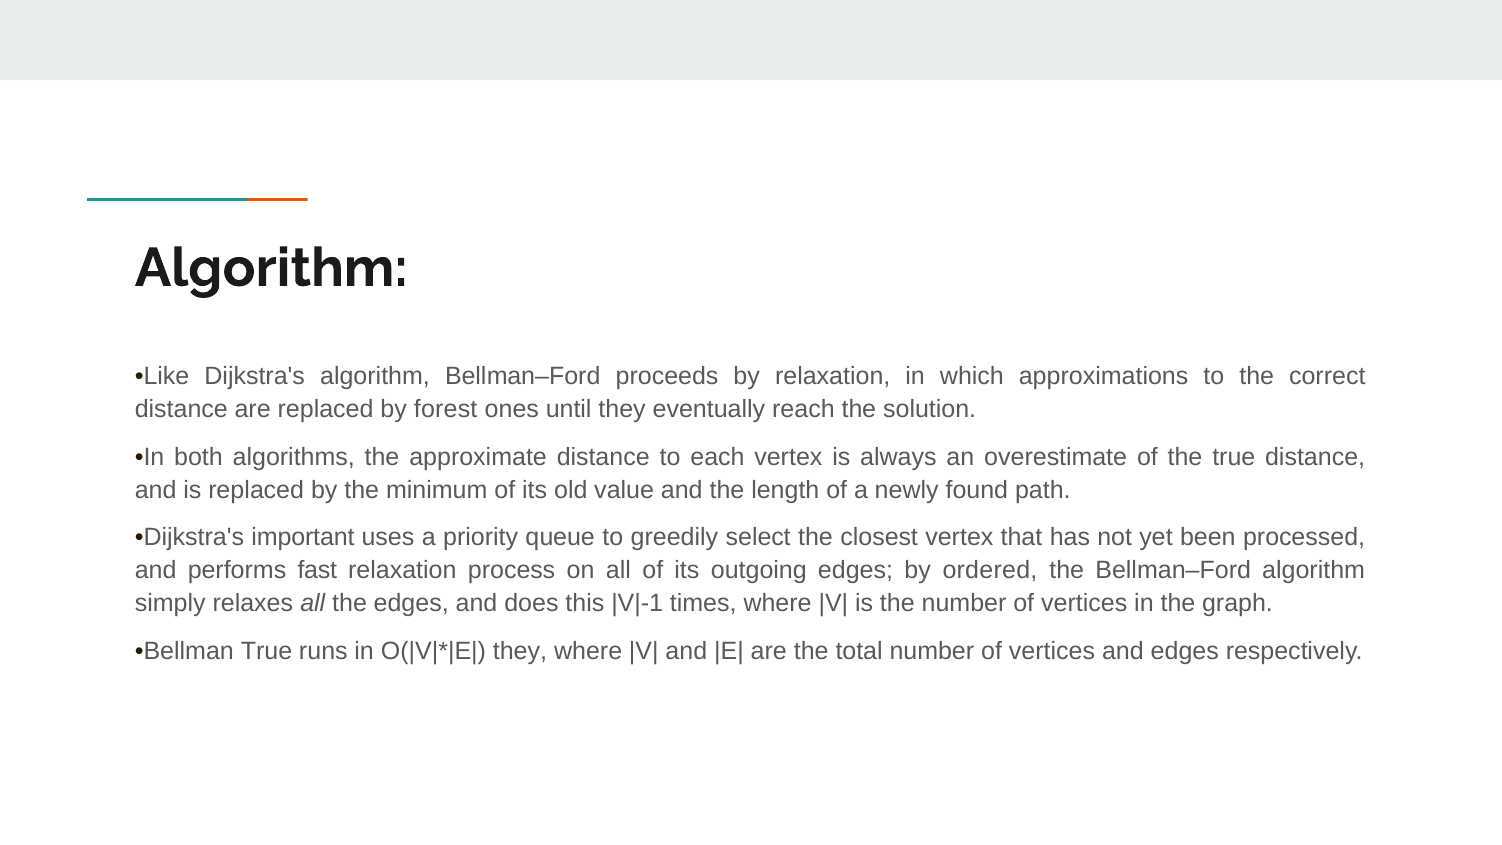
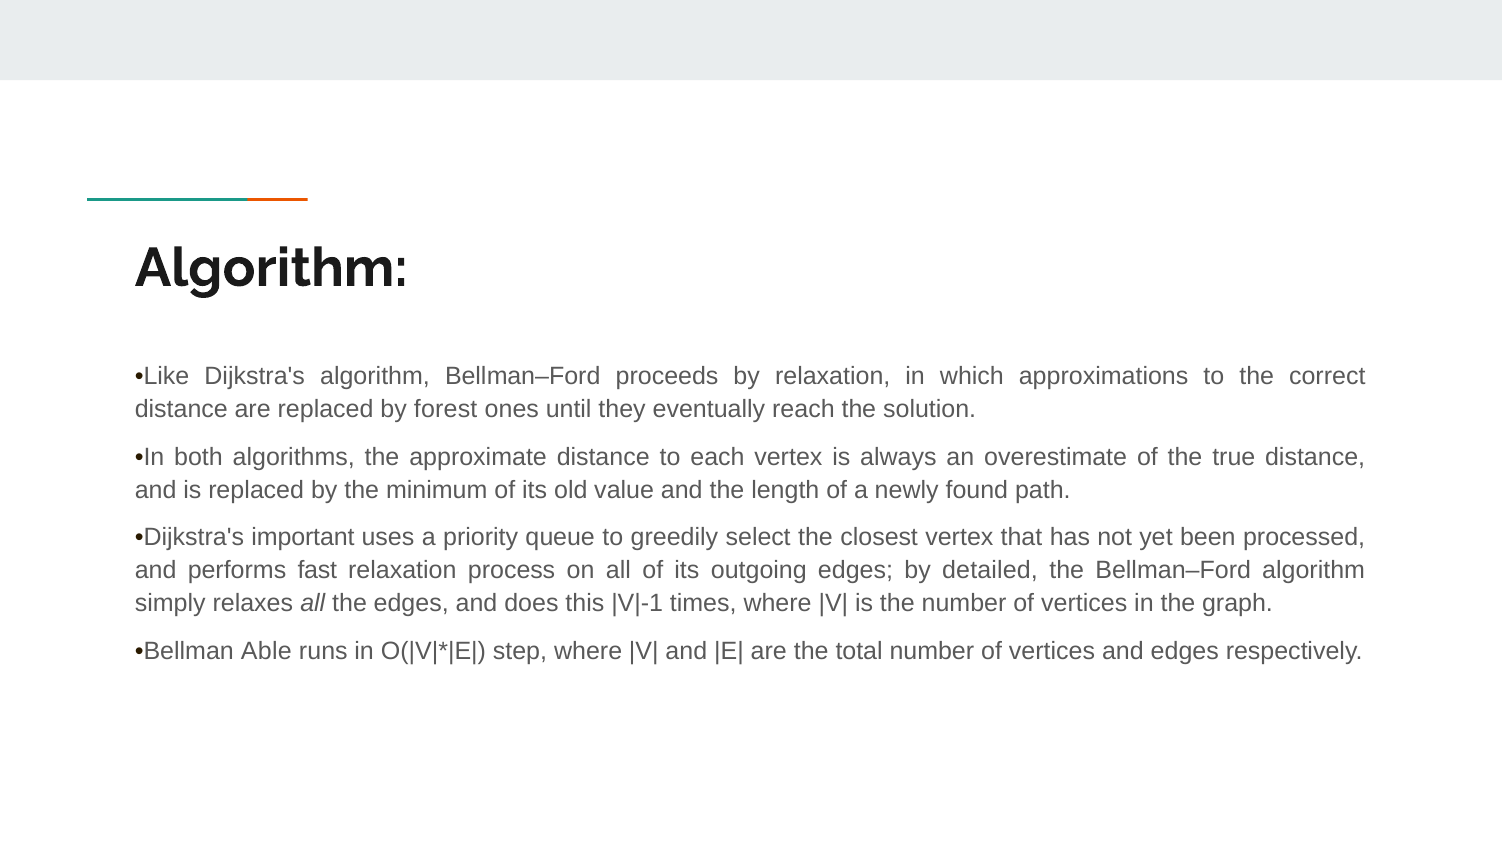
ordered: ordered -> detailed
Bellman True: True -> Able
they at (520, 651): they -> step
